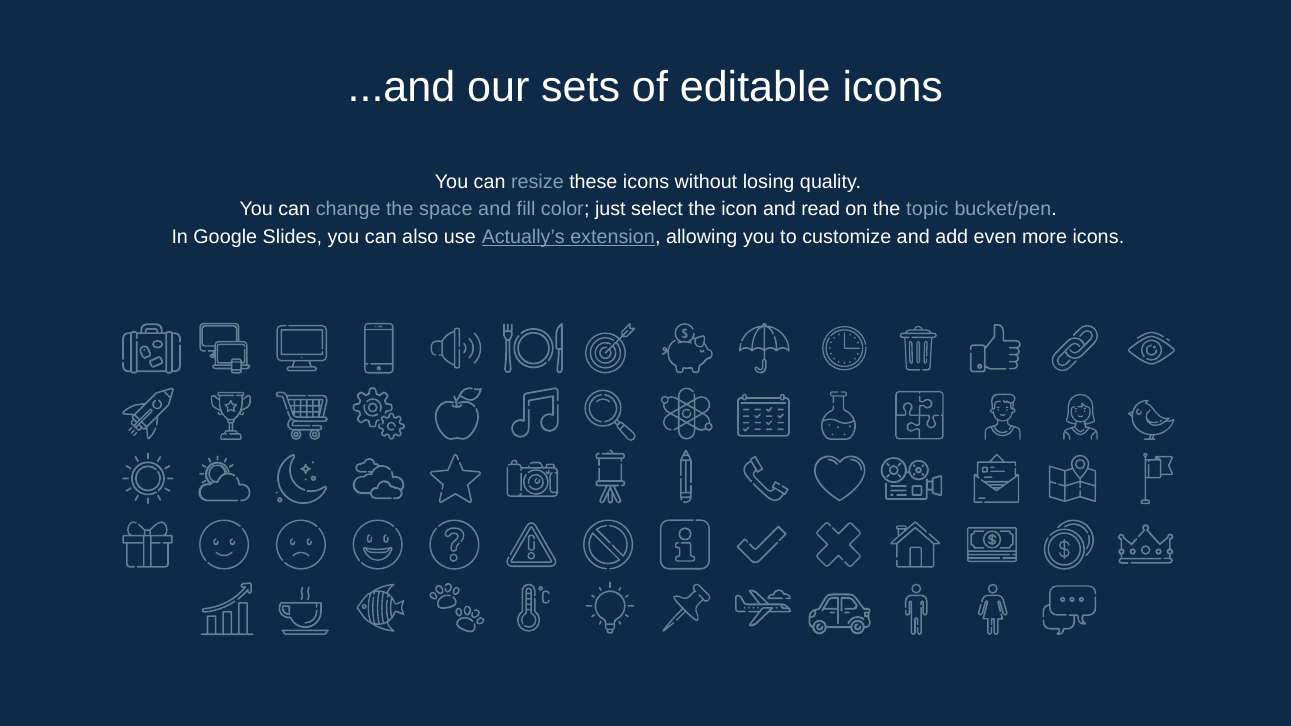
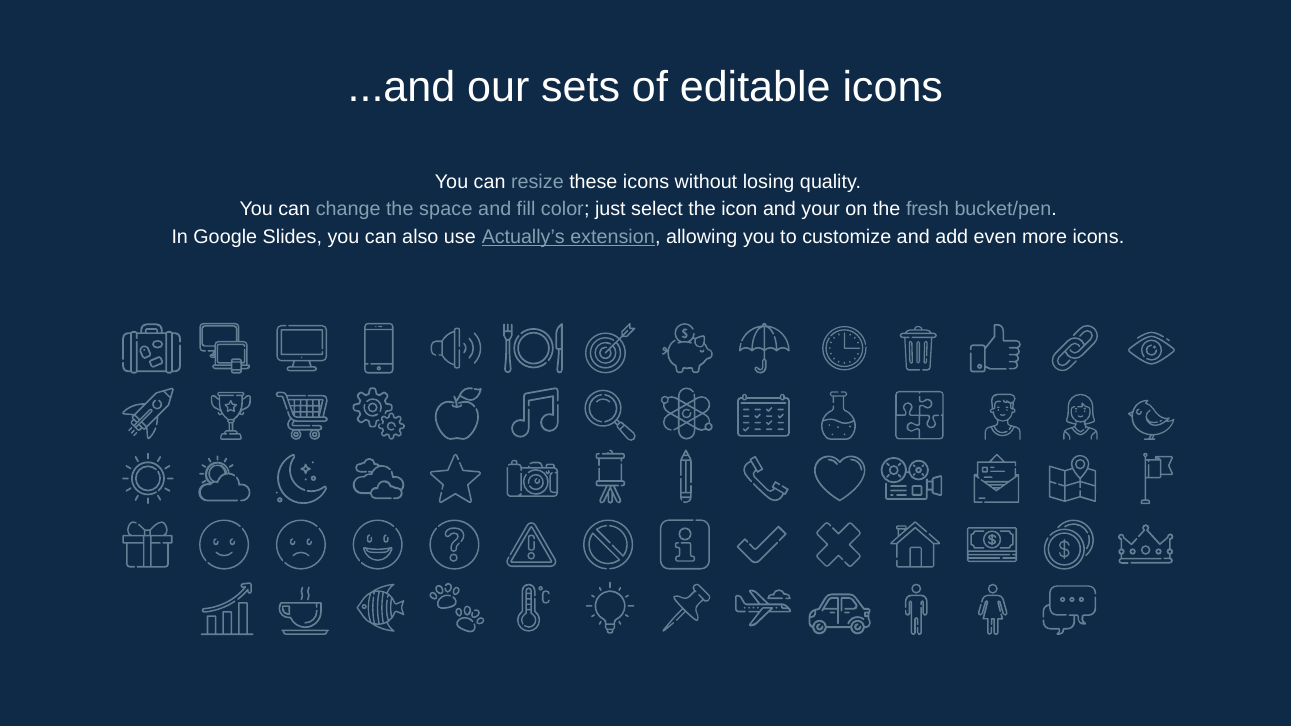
read: read -> your
topic: topic -> fresh
